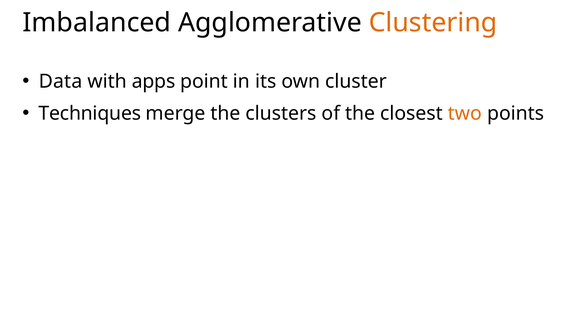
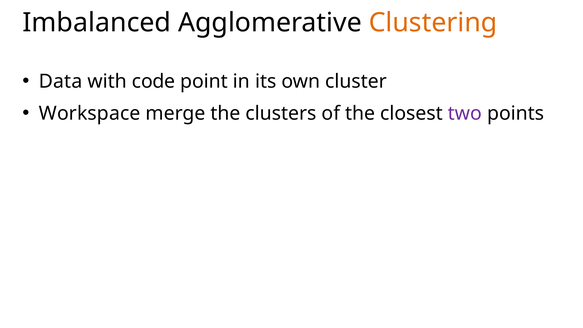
apps: apps -> code
Techniques: Techniques -> Workspace
two colour: orange -> purple
